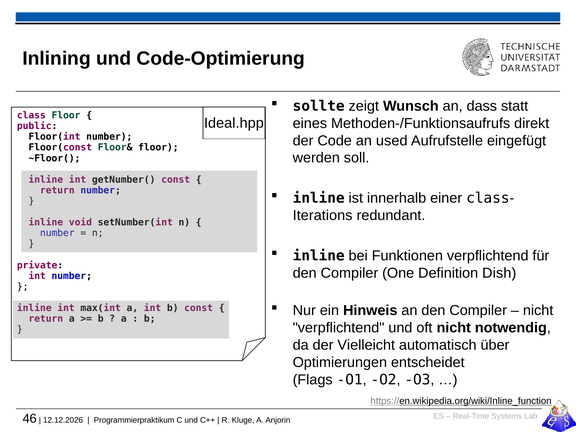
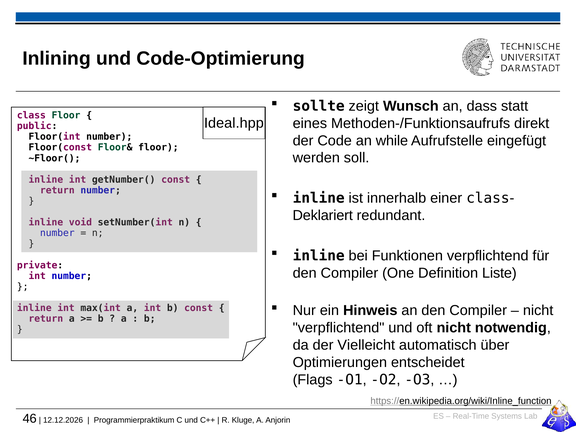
used: used -> while
Iterations: Iterations -> Deklariert
Dish: Dish -> Liste
